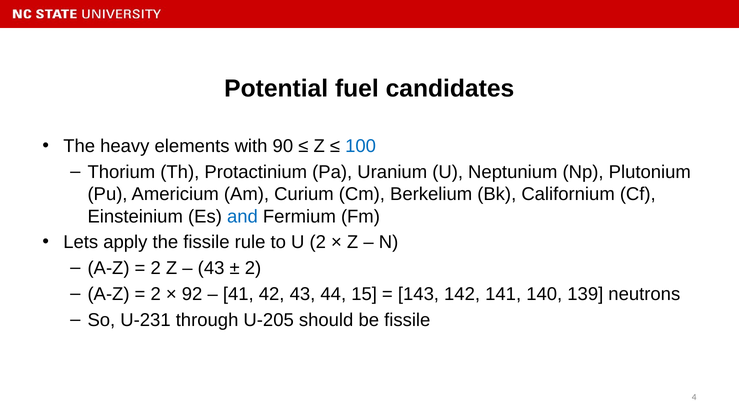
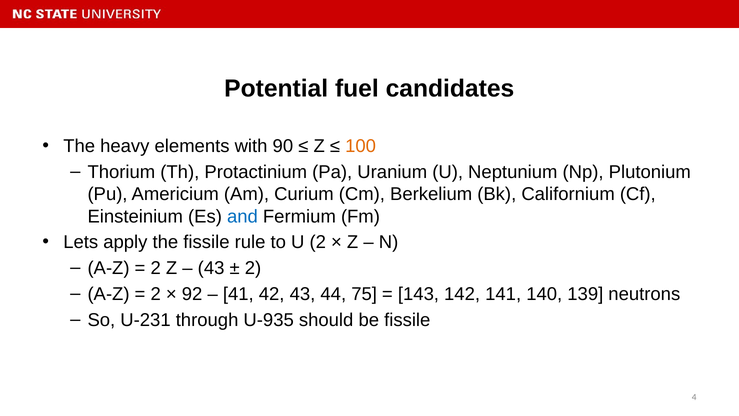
100 colour: blue -> orange
15: 15 -> 75
U-205: U-205 -> U-935
